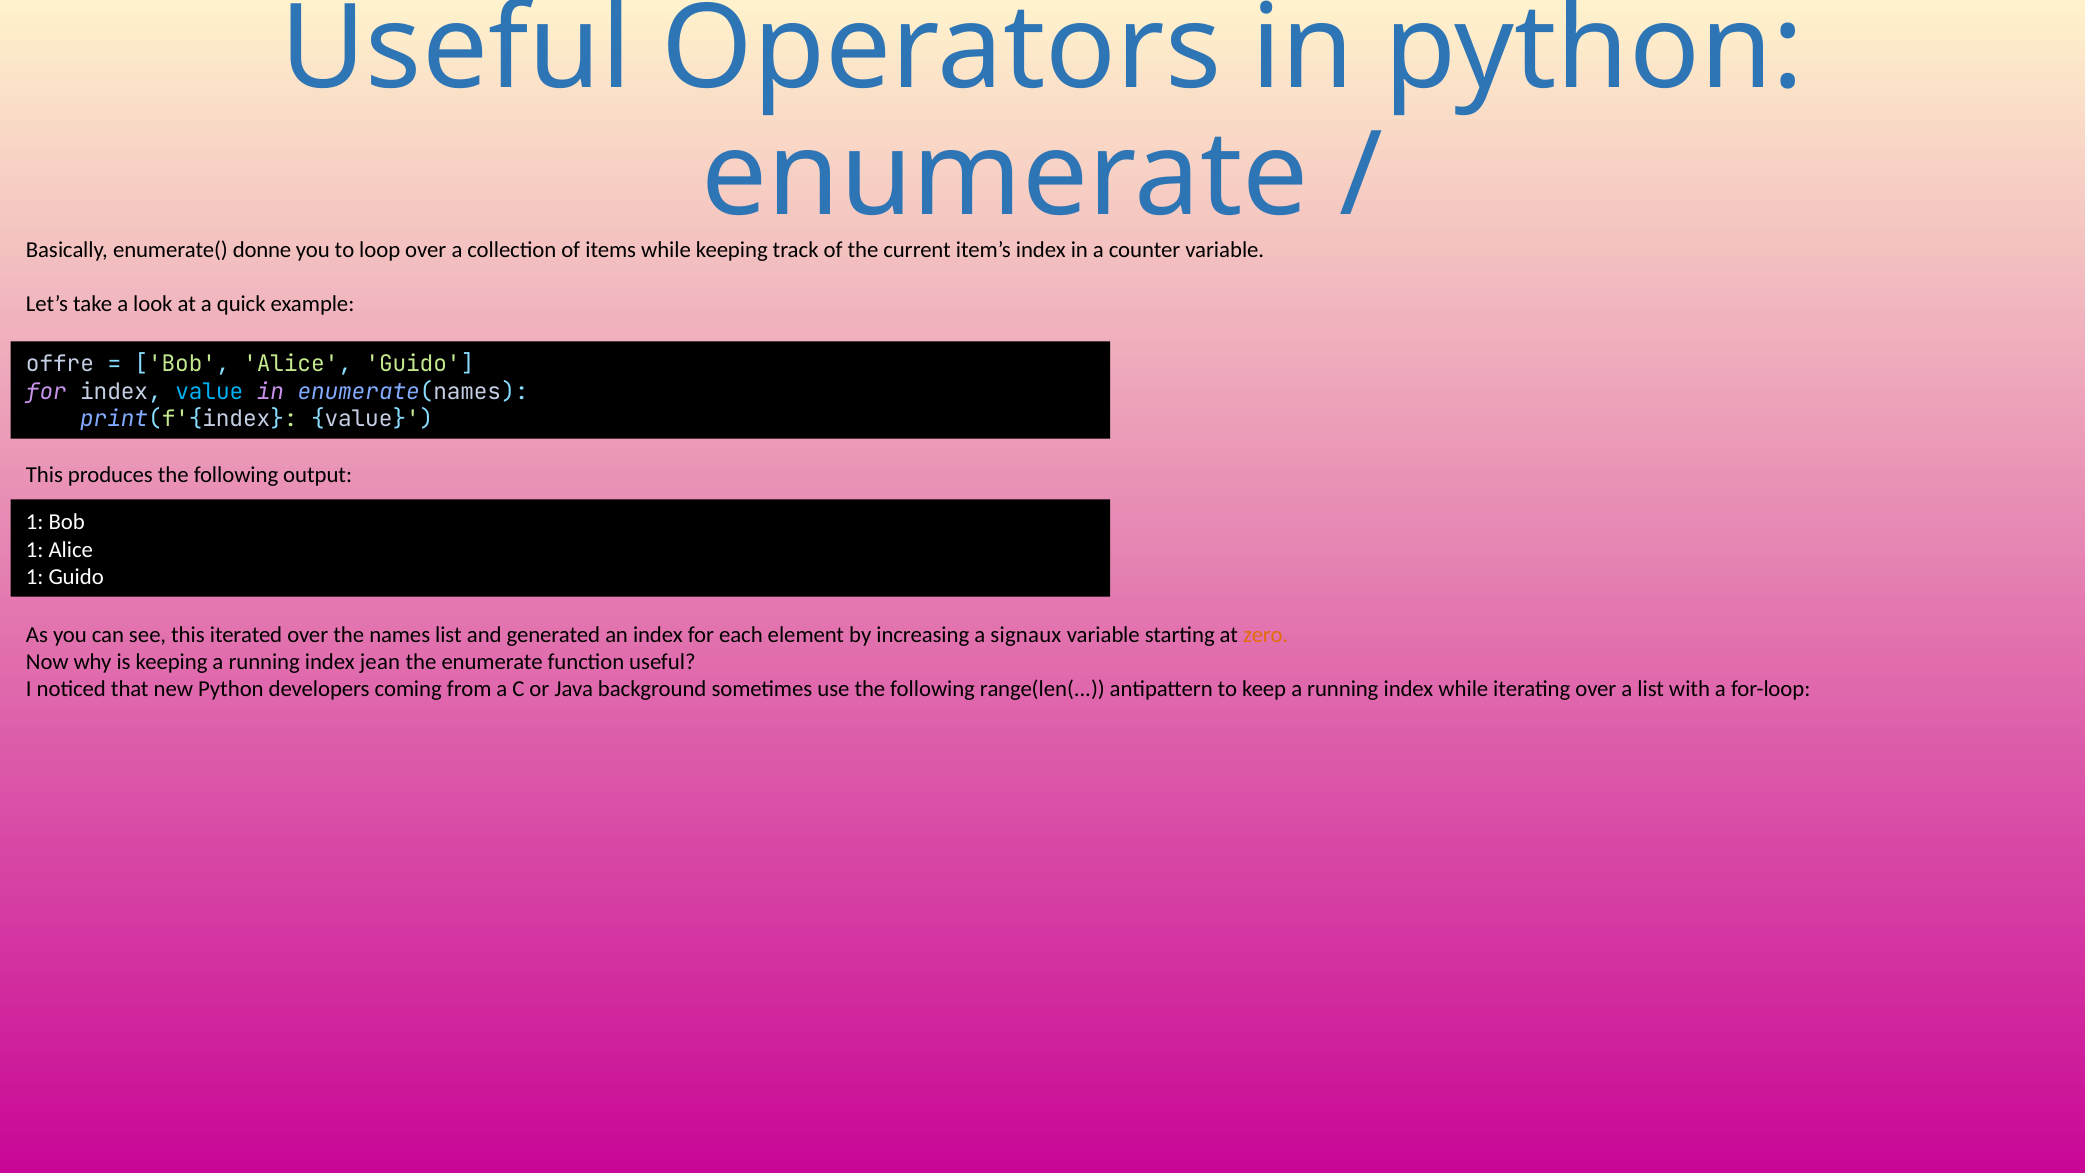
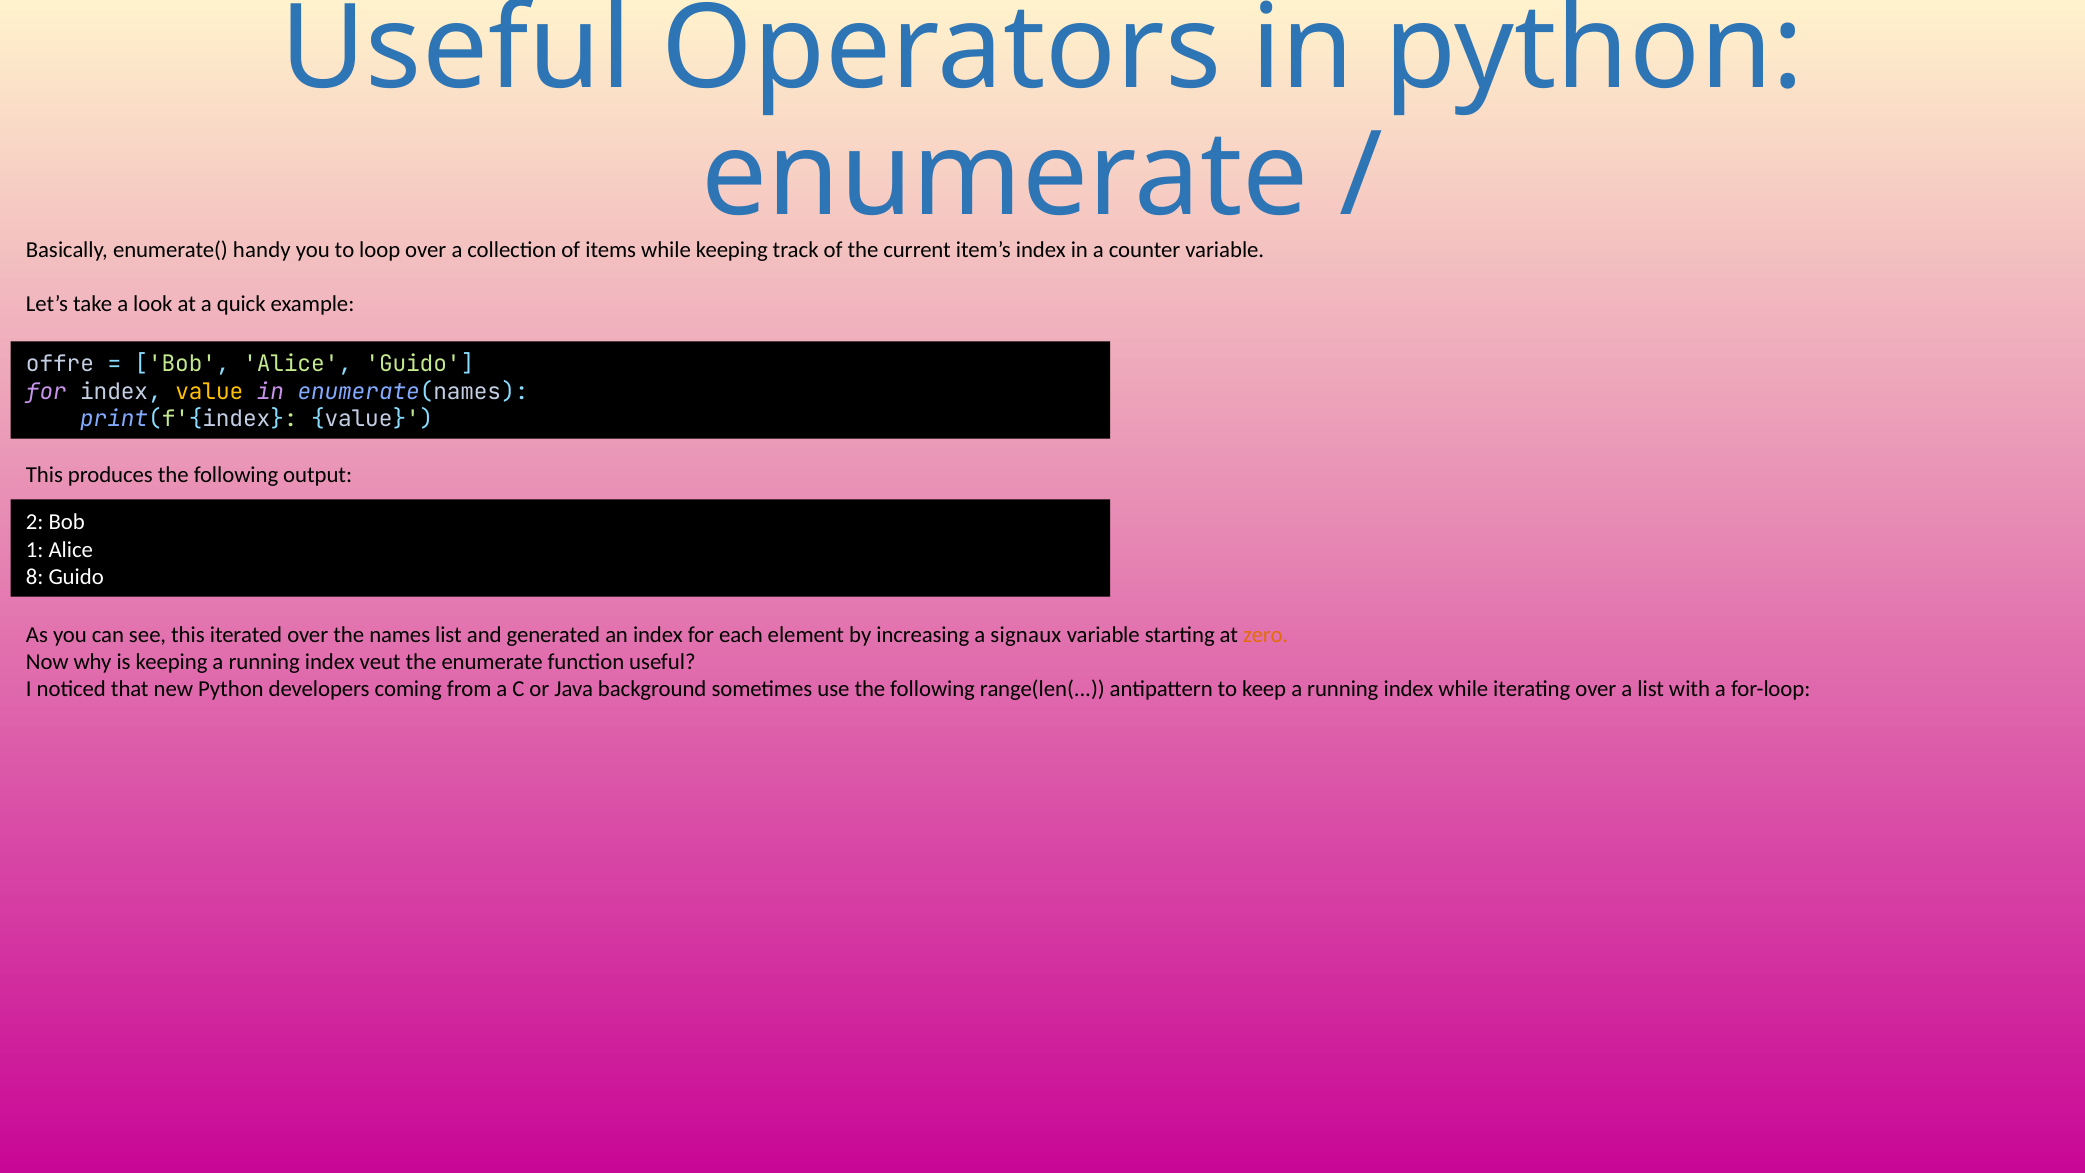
donne: donne -> handy
value at (209, 392) colour: light blue -> yellow
1 at (35, 522): 1 -> 2
1 at (35, 577): 1 -> 8
jean: jean -> veut
